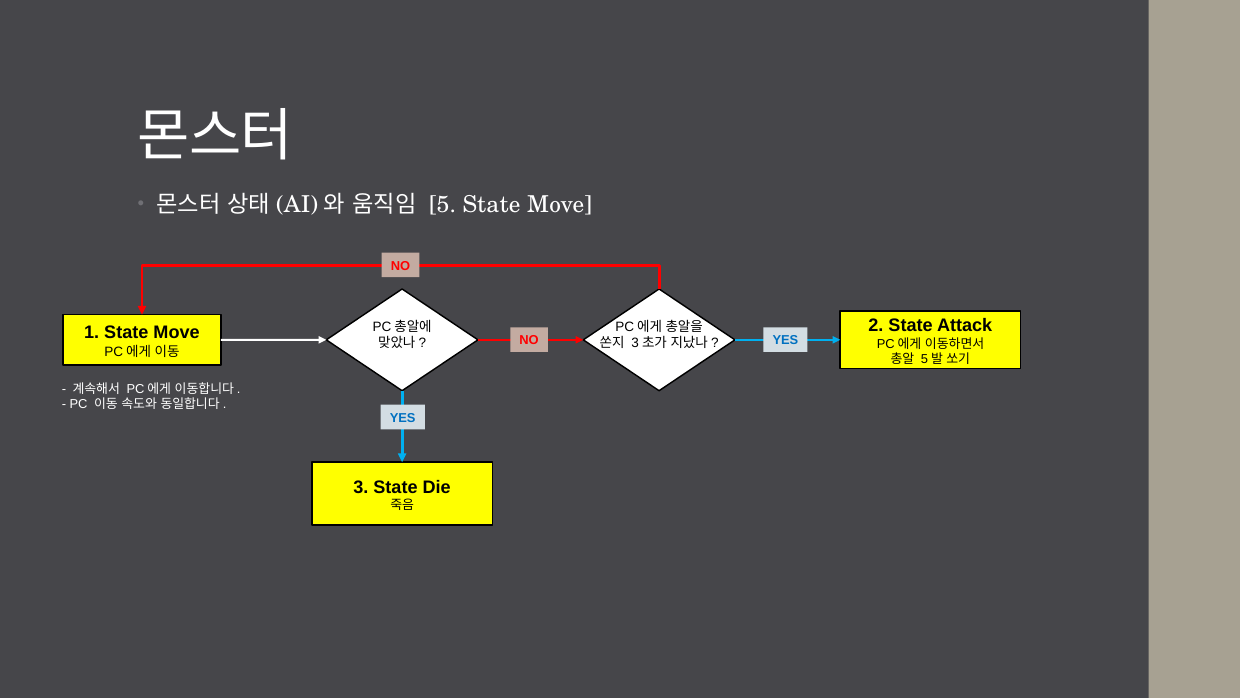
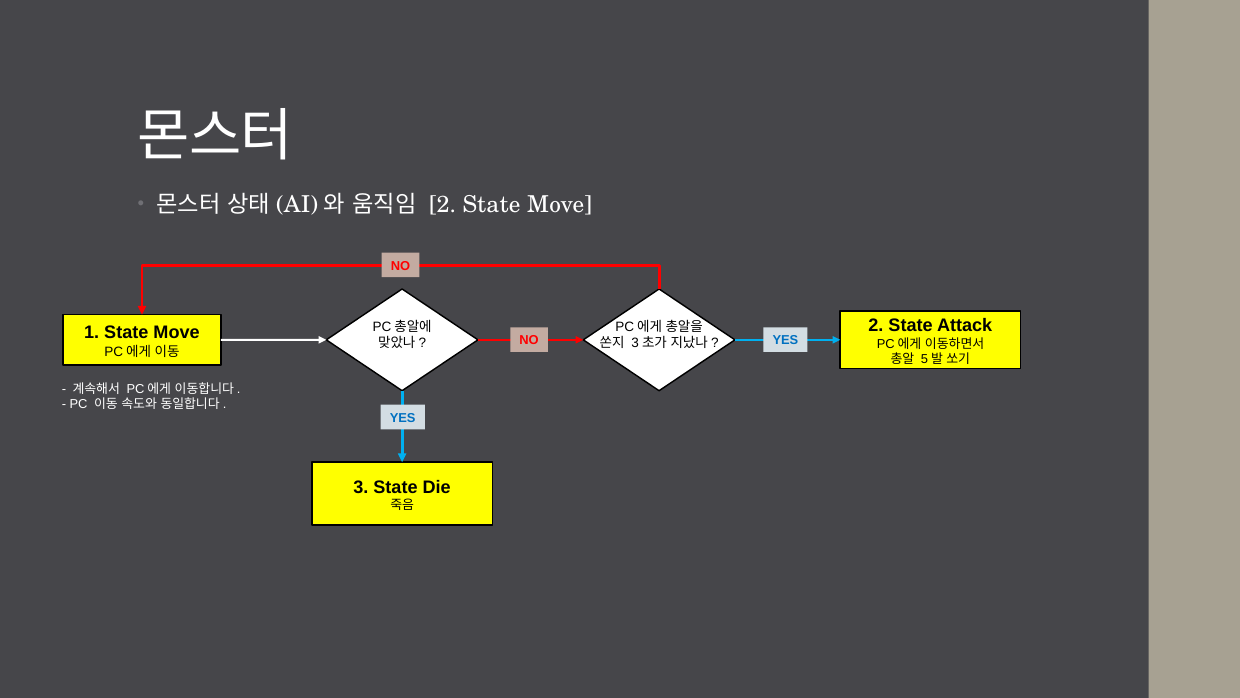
5 at (442, 204): 5 -> 2
